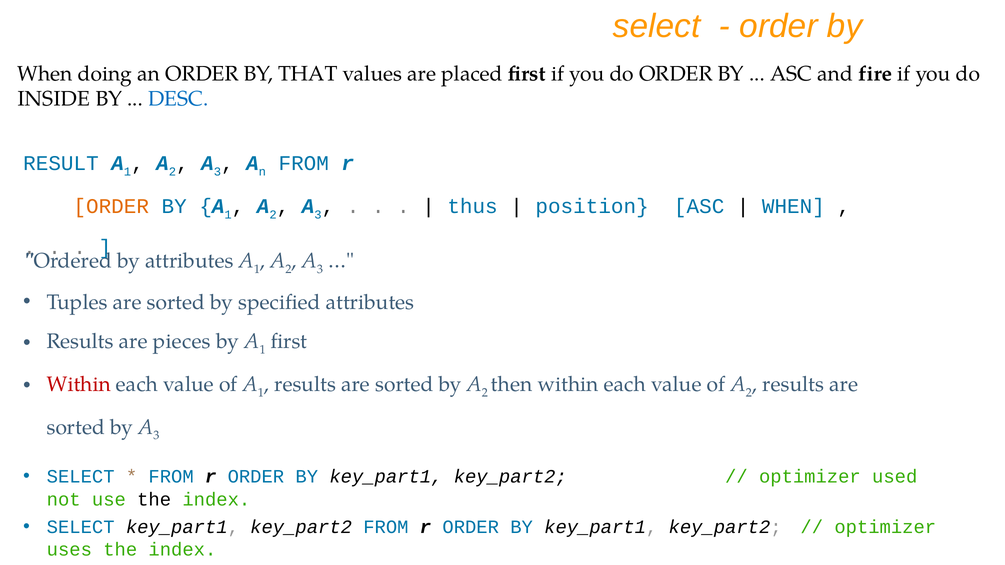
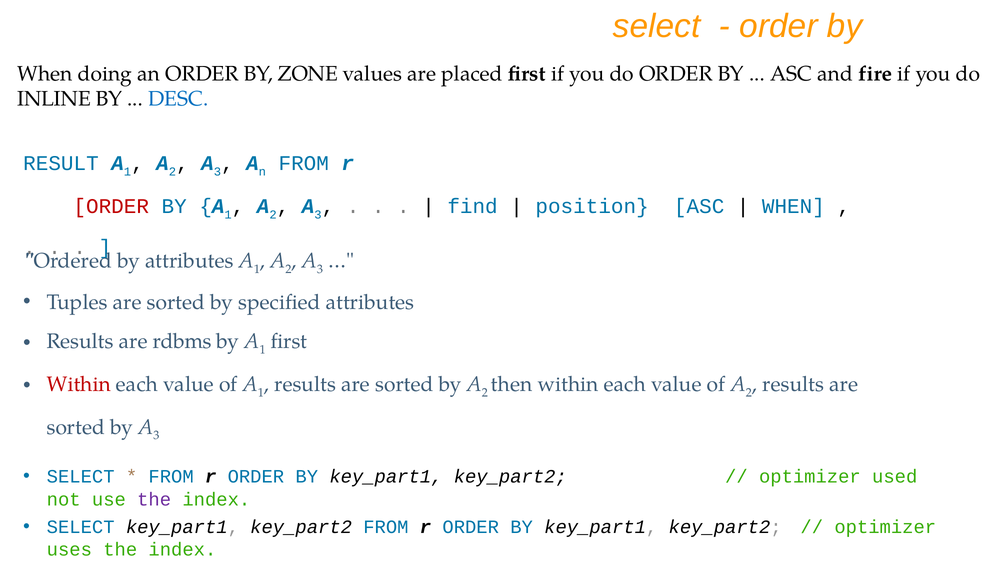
THAT: THAT -> ZONE
INSIDE: INSIDE -> INLINE
ORDER at (111, 206) colour: orange -> red
thus: thus -> find
pieces: pieces -> rdbms
the at (154, 500) colour: black -> purple
